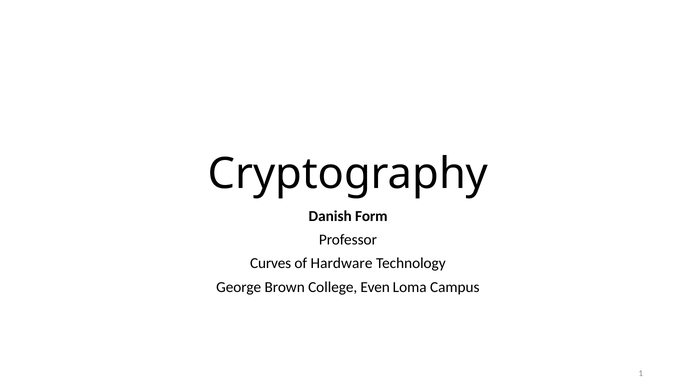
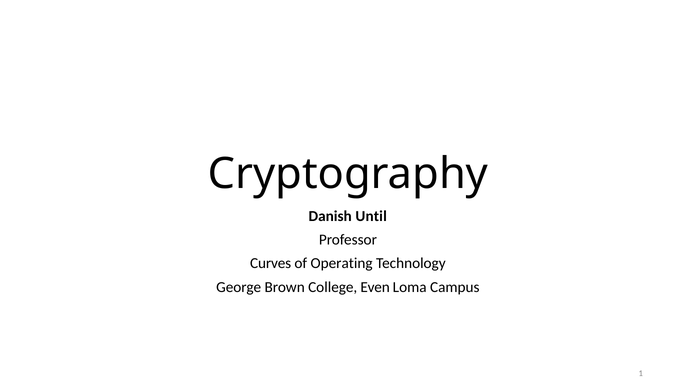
Form: Form -> Until
Hardware: Hardware -> Operating
